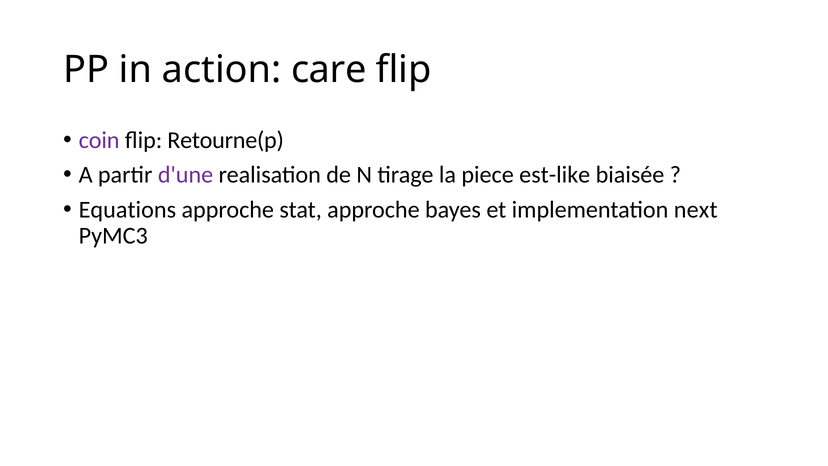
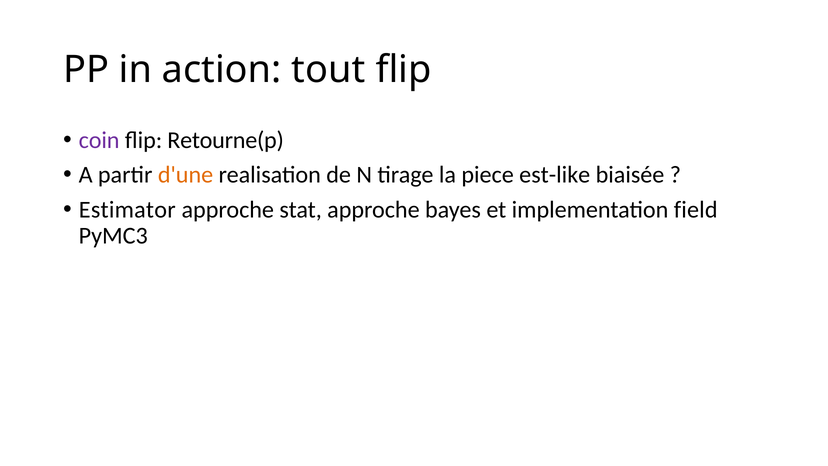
care: care -> tout
d'une colour: purple -> orange
Equations: Equations -> Estimator
next: next -> field
